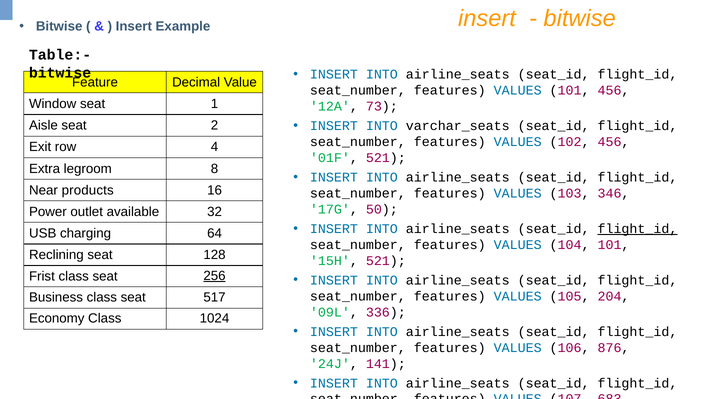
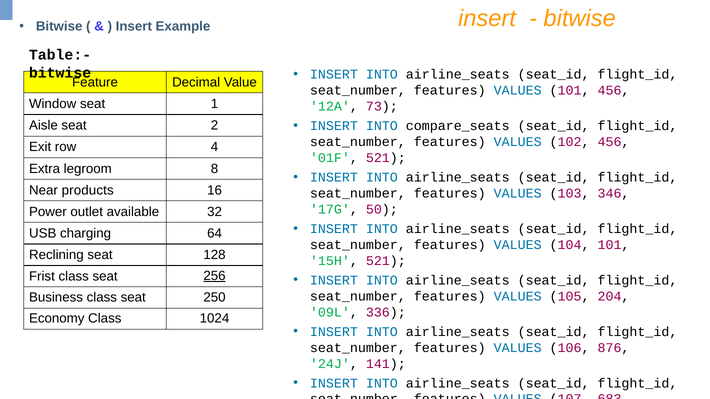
varchar_seats: varchar_seats -> compare_seats
flight_id at (637, 229) underline: present -> none
517: 517 -> 250
